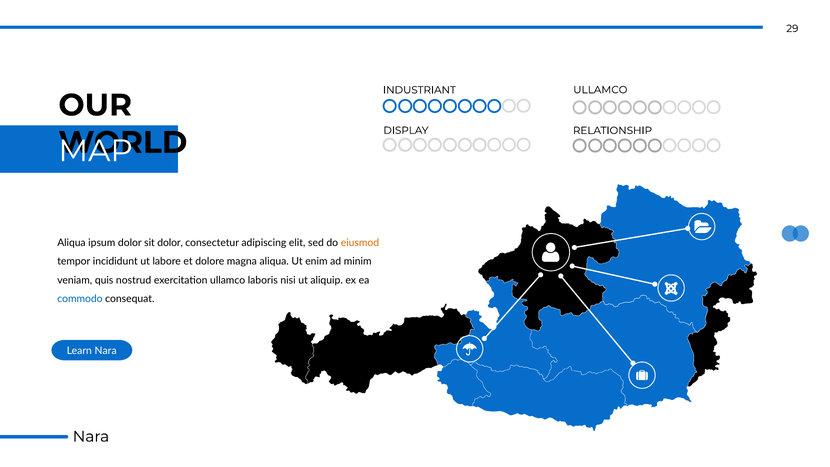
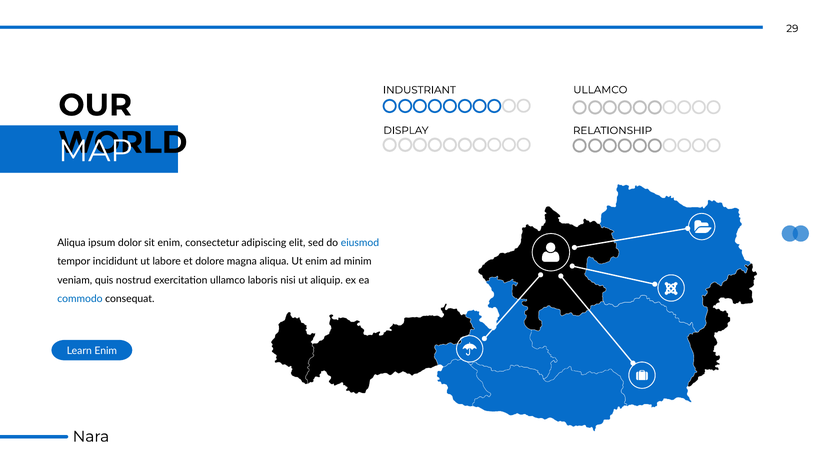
sit dolor: dolor -> enim
eiusmod colour: orange -> blue
Learn Nara: Nara -> Enim
